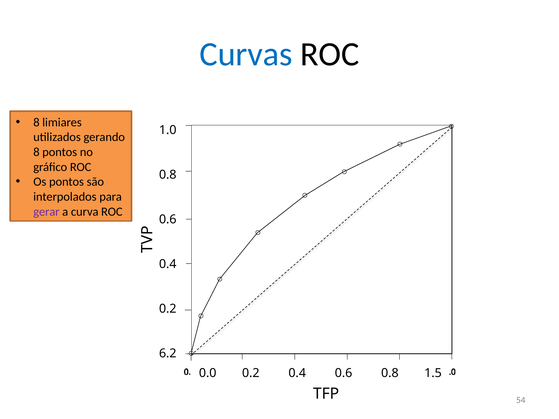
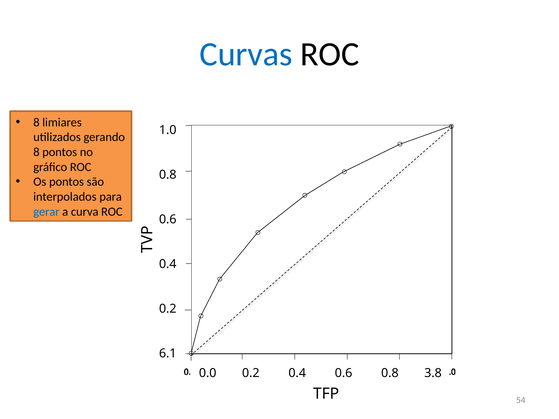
gerar colour: purple -> blue
6.2: 6.2 -> 6.1
1.5: 1.5 -> 3.8
